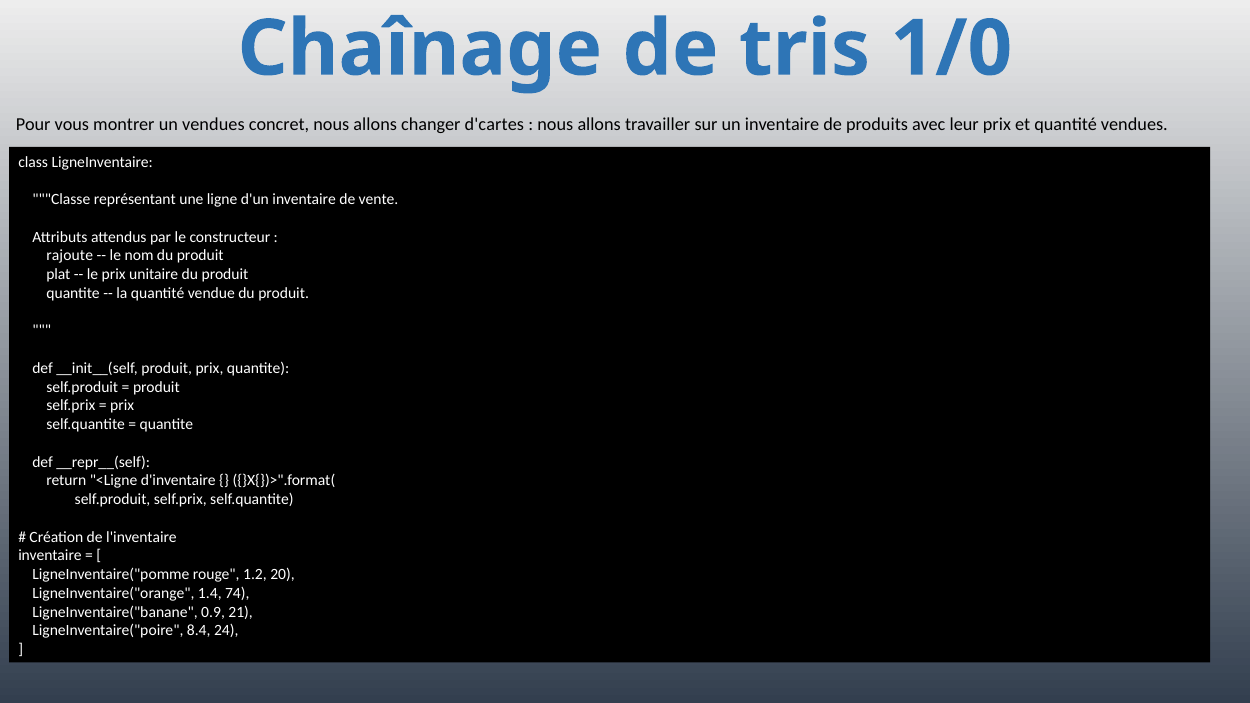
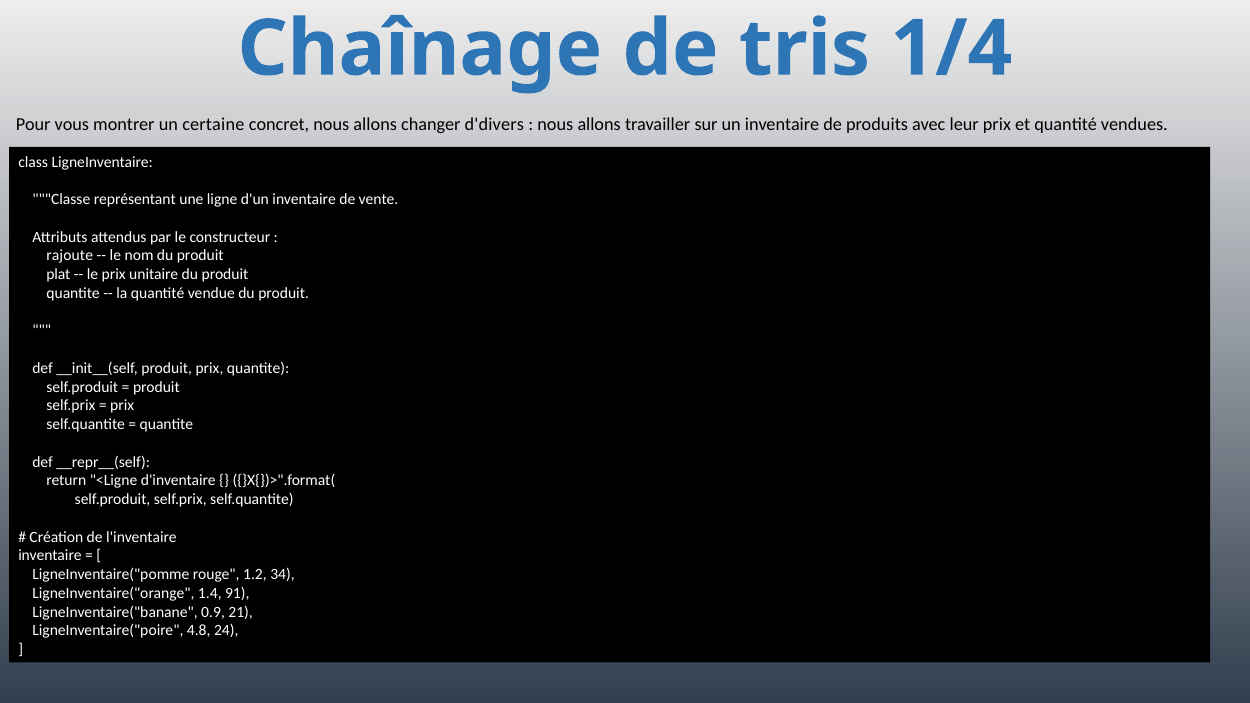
1/0: 1/0 -> 1/4
un vendues: vendues -> certaine
d'cartes: d'cartes -> d'divers
20: 20 -> 34
74: 74 -> 91
8.4: 8.4 -> 4.8
